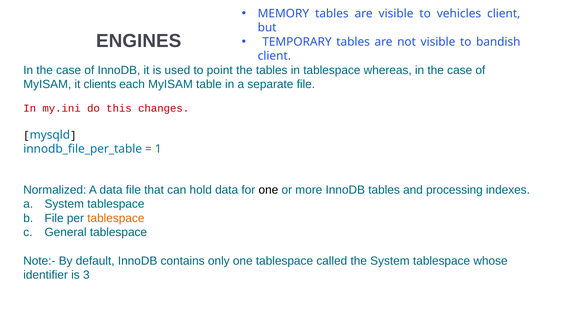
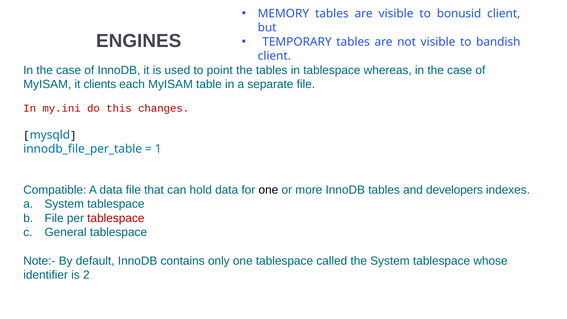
vehicles: vehicles -> bonusid
Normalized: Normalized -> Compatible
processing: processing -> developers
tablespace at (116, 218) colour: orange -> red
3: 3 -> 2
